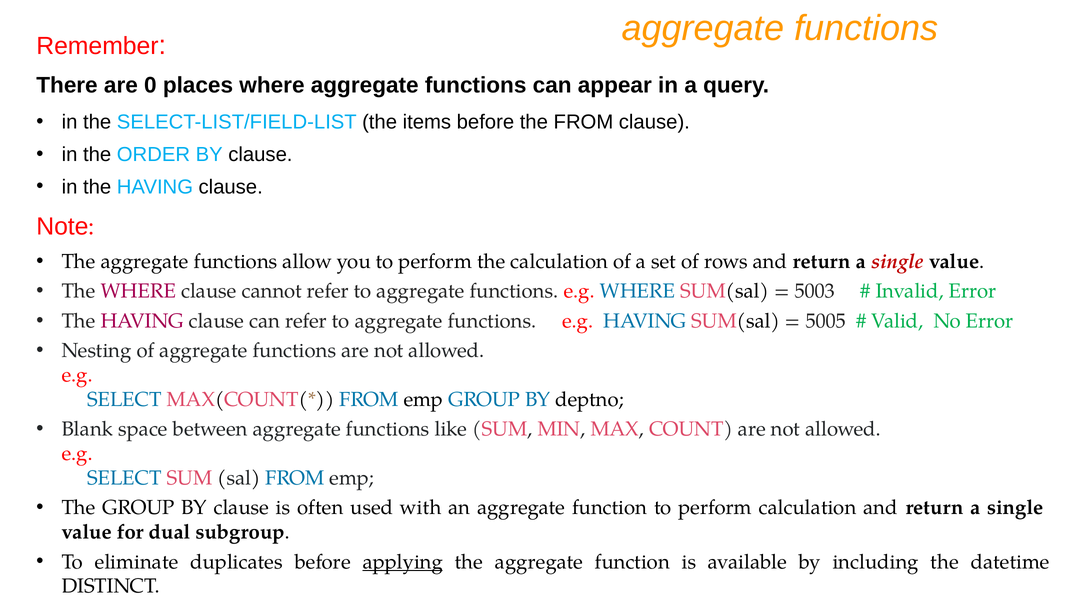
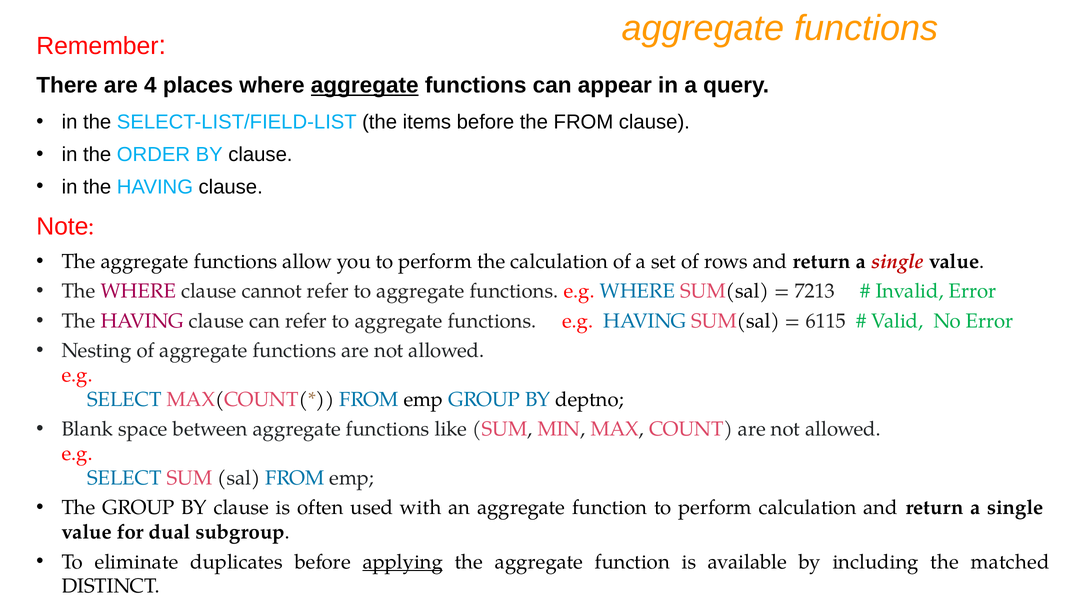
0: 0 -> 4
aggregate at (365, 85) underline: none -> present
5003: 5003 -> 7213
5005: 5005 -> 6115
datetime: datetime -> matched
